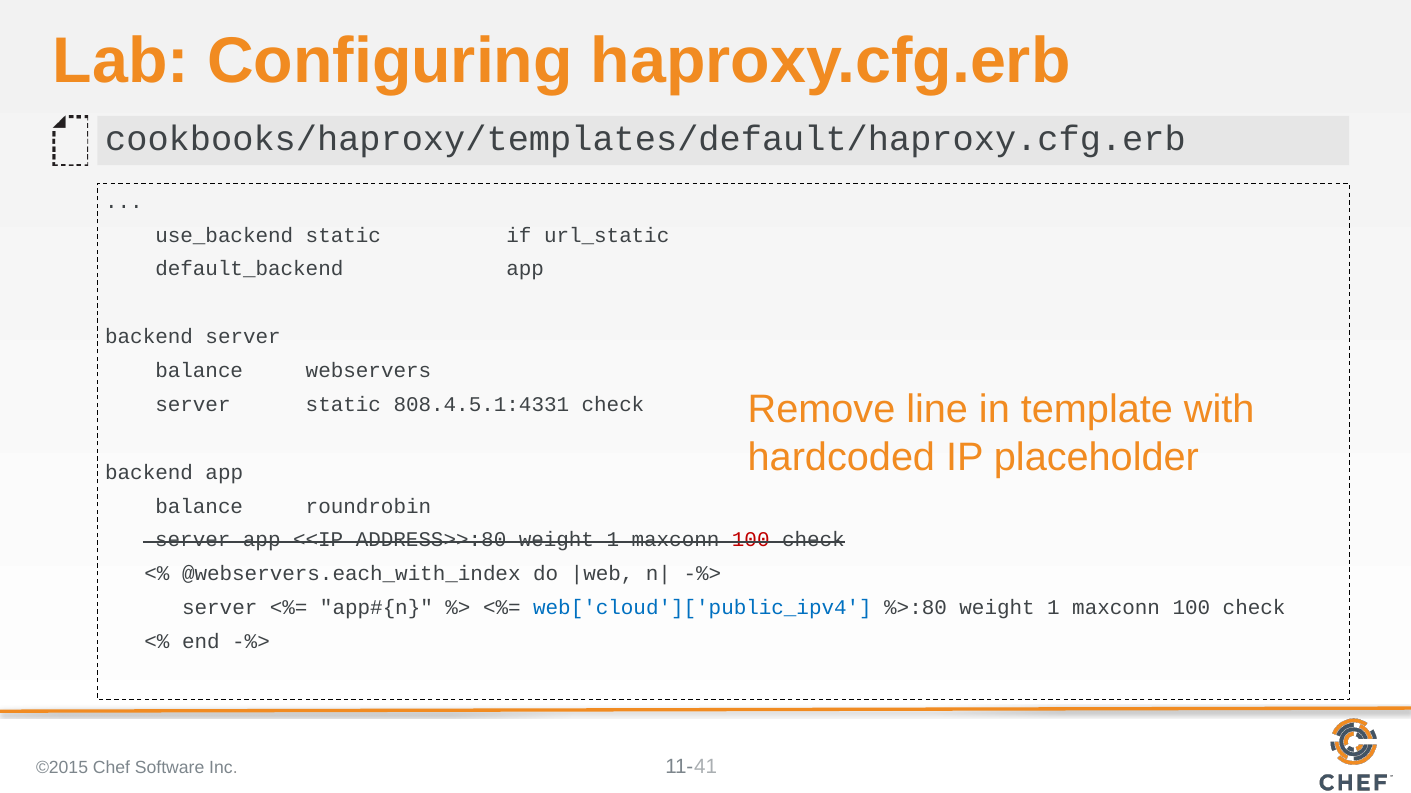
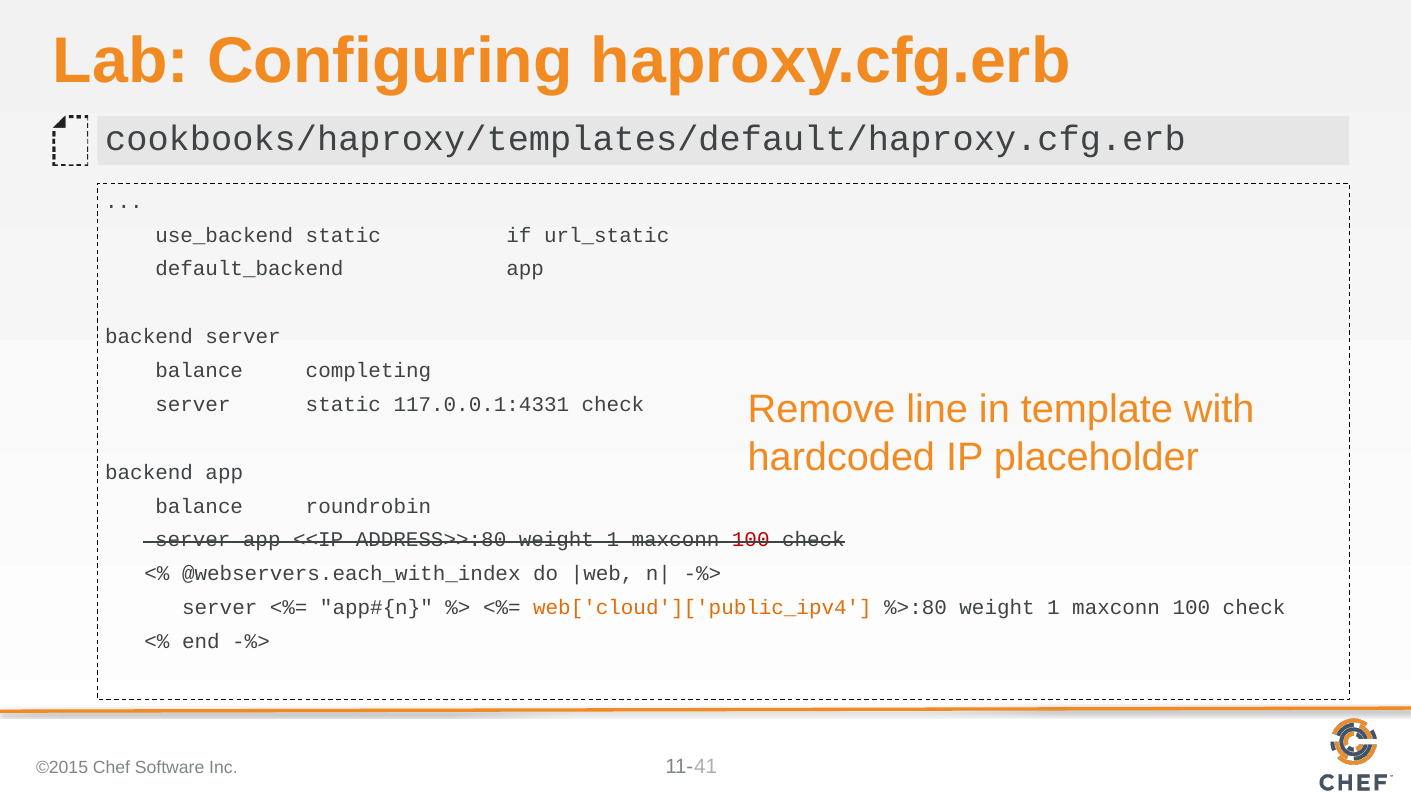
webservers: webservers -> completing
808.4.5.1:4331: 808.4.5.1:4331 -> 117.0.0.1:4331
web['cloud']['public_ipv4 colour: blue -> orange
